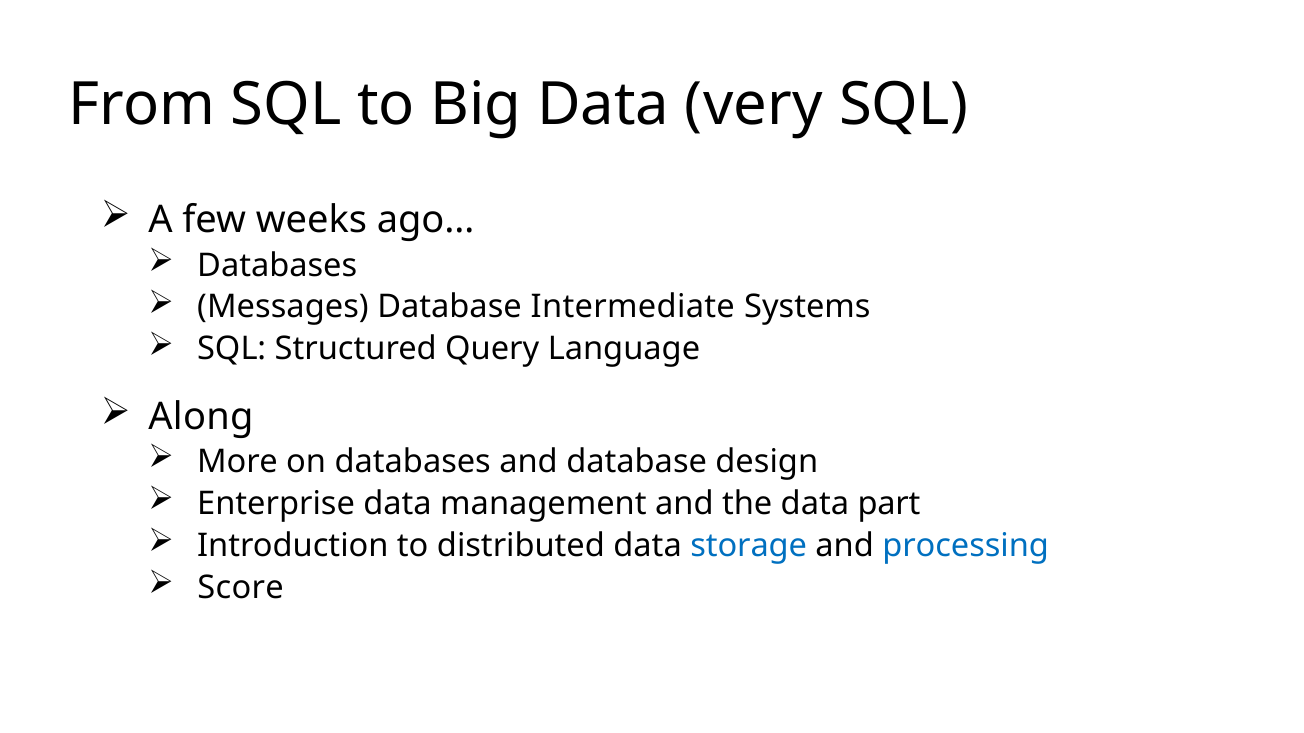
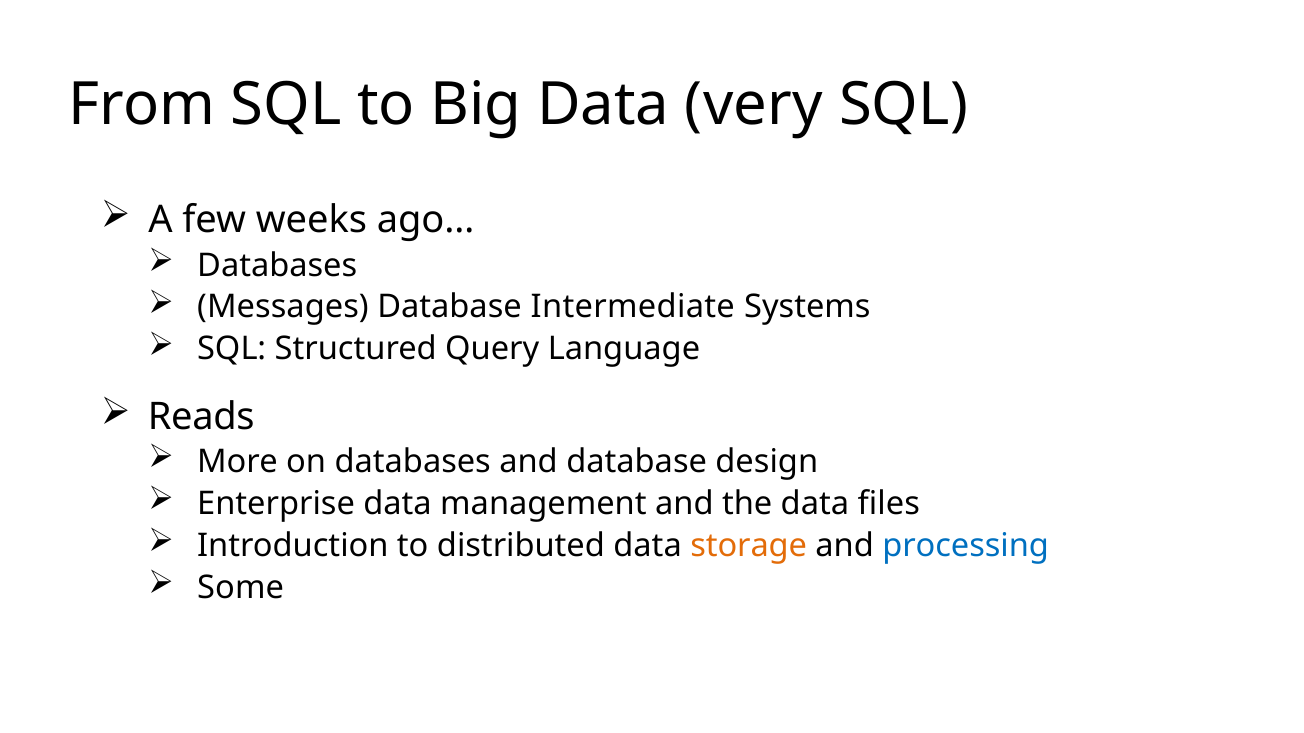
Along: Along -> Reads
part: part -> files
storage colour: blue -> orange
Score: Score -> Some
